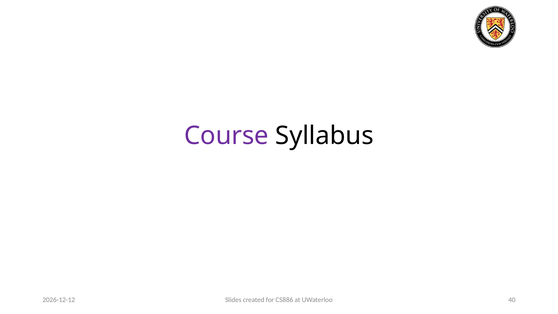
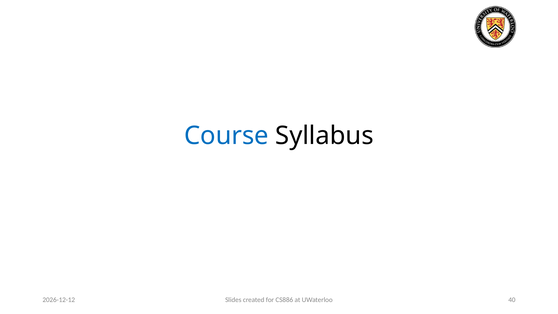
Course colour: purple -> blue
